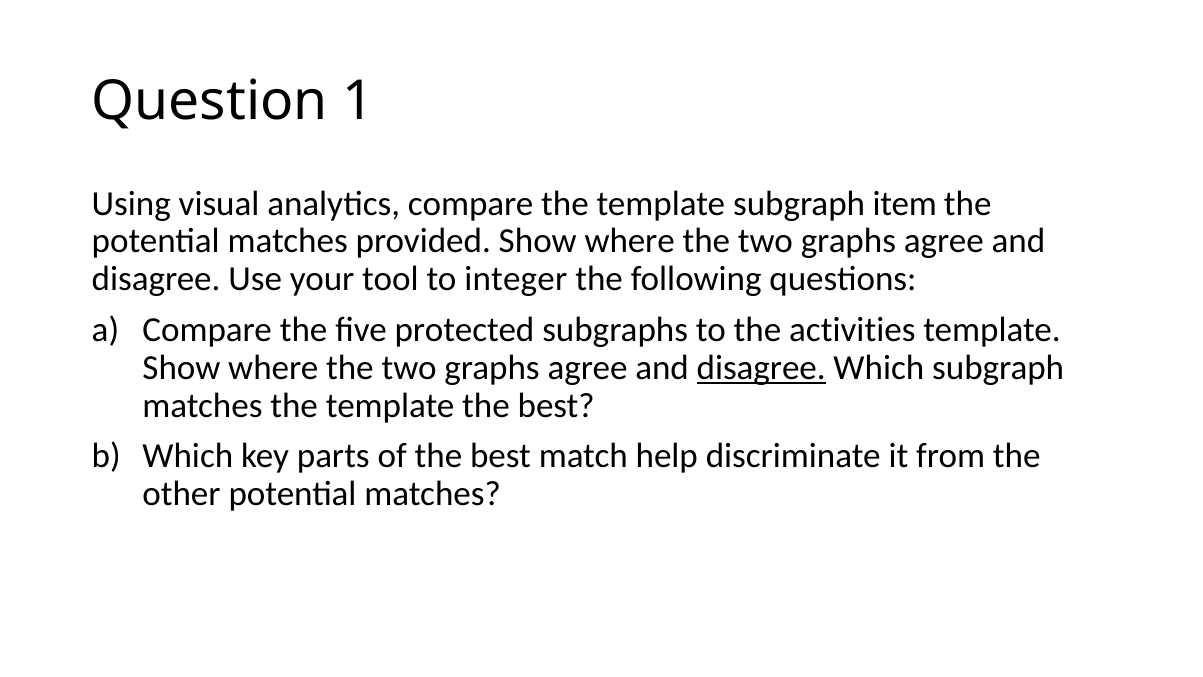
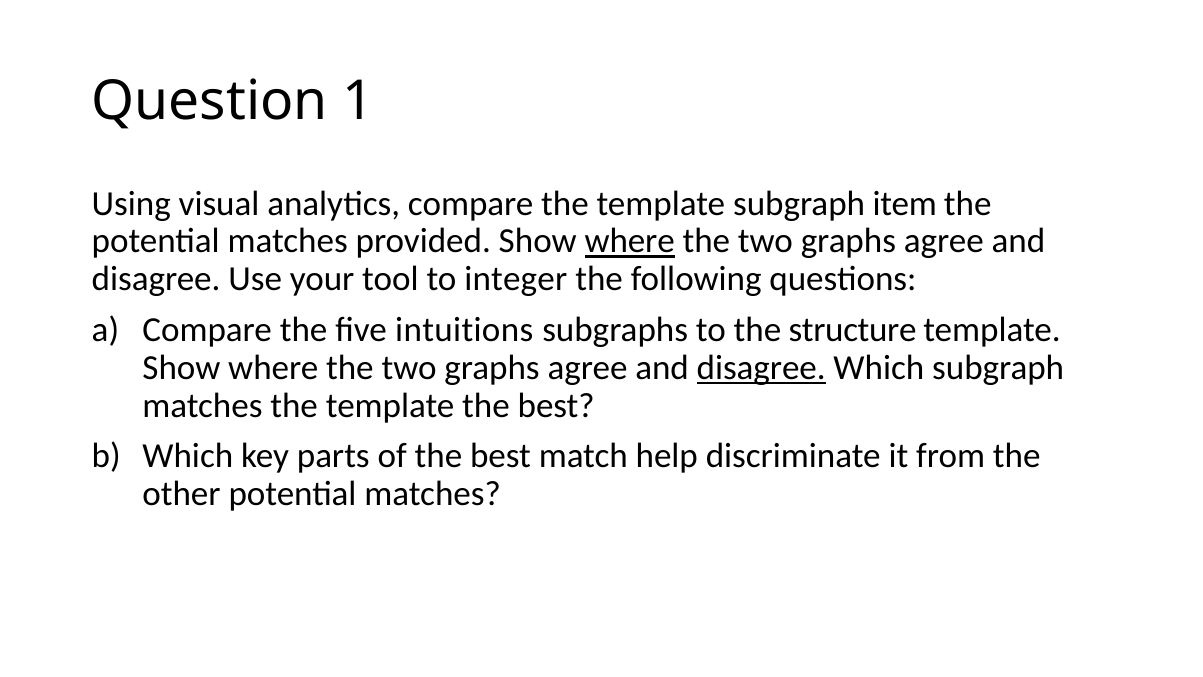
where at (630, 241) underline: none -> present
protected: protected -> intuitions
activities: activities -> structure
